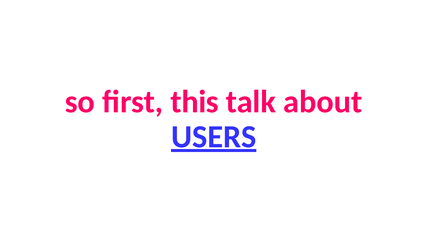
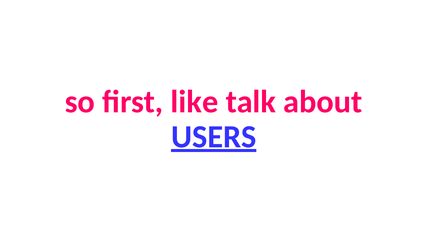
this: this -> like
